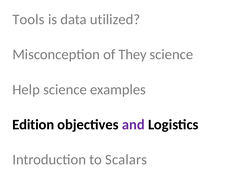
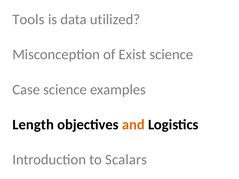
They: They -> Exist
Help: Help -> Case
Edition: Edition -> Length
and colour: purple -> orange
